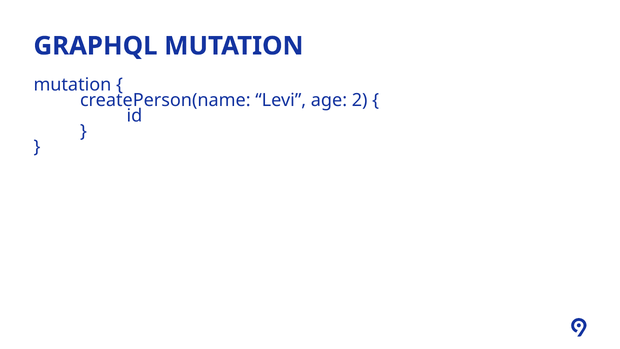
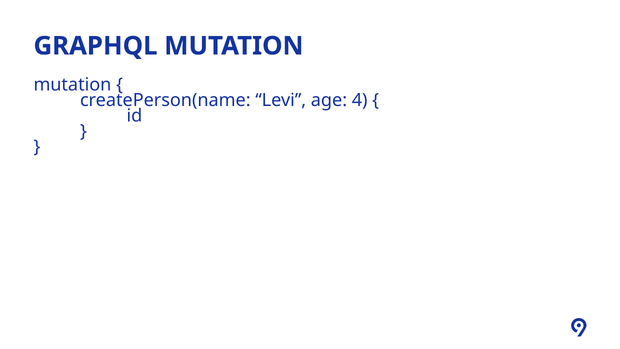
2: 2 -> 4
